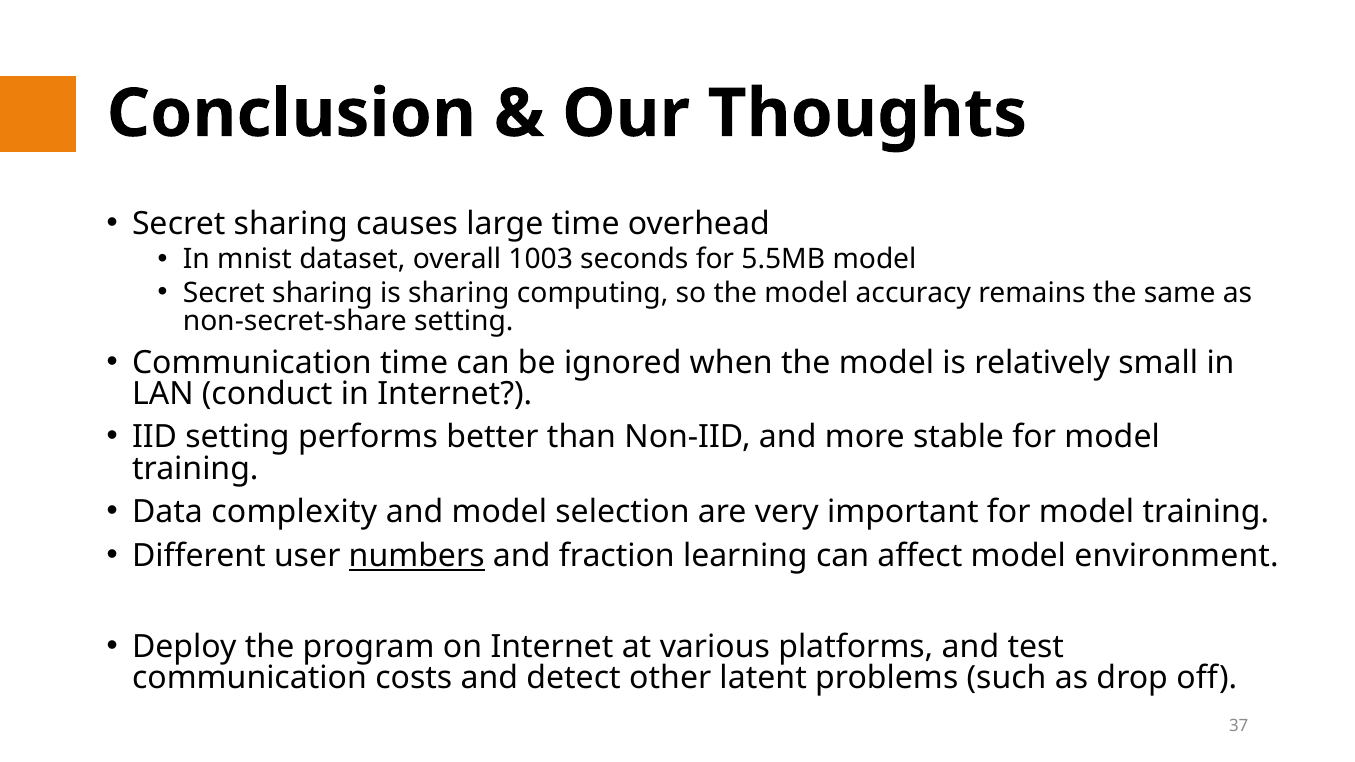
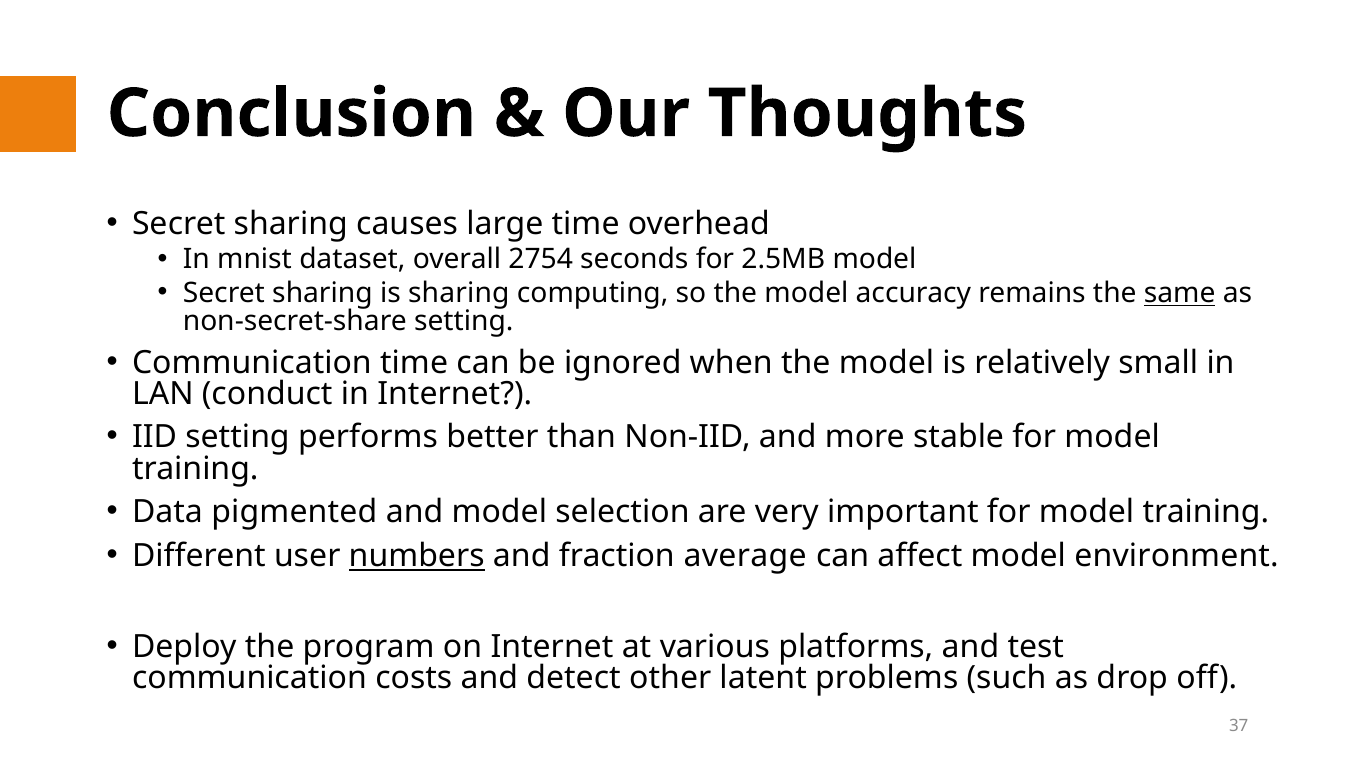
1003: 1003 -> 2754
5.5MB: 5.5MB -> 2.5MB
same underline: none -> present
complexity: complexity -> pigmented
learning: learning -> average
